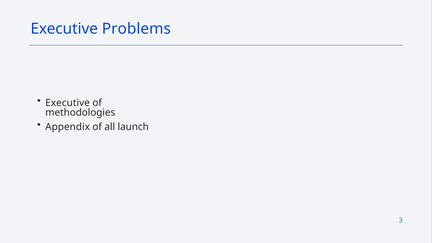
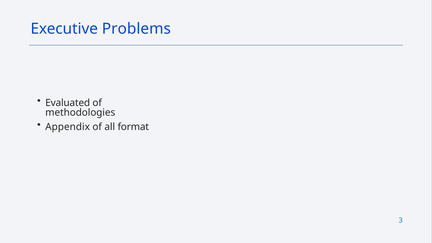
Executive at (68, 103): Executive -> Evaluated
launch: launch -> format
